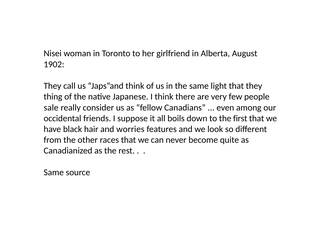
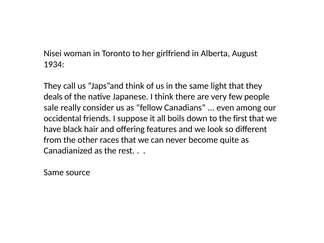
1902: 1902 -> 1934
thing: thing -> deals
worries: worries -> offering
